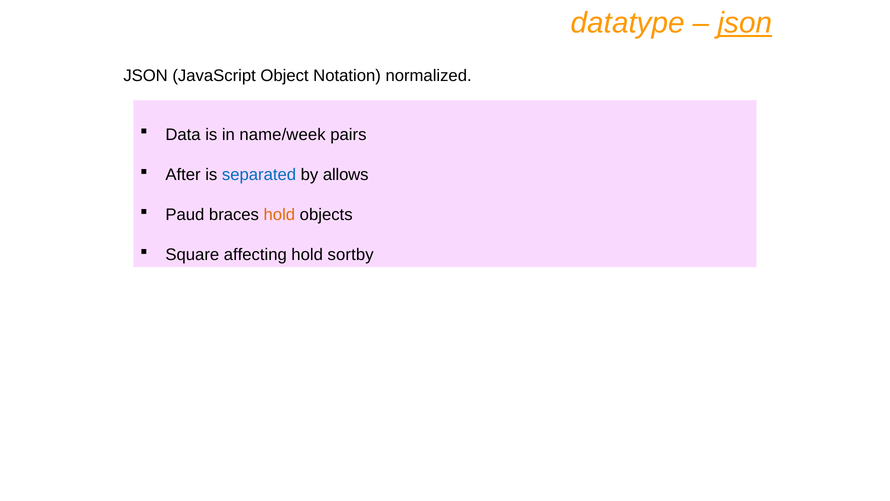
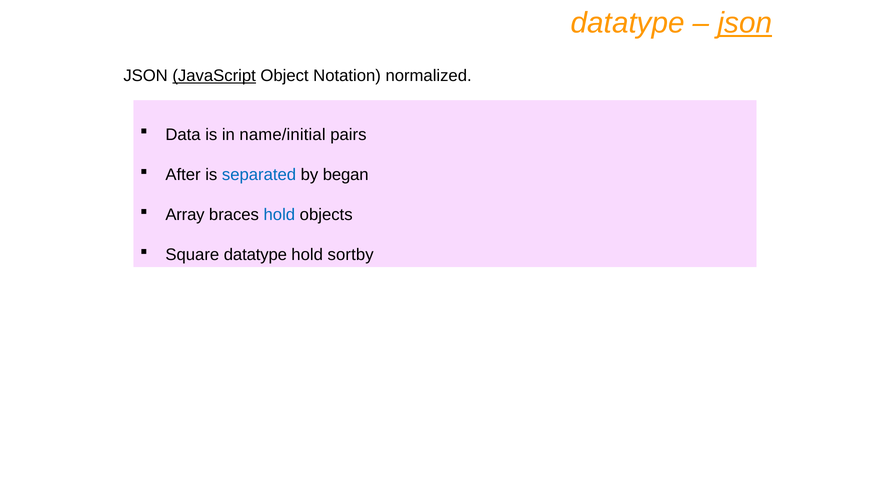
JavaScript underline: none -> present
name/week: name/week -> name/initial
allows: allows -> began
Paud: Paud -> Array
hold at (279, 215) colour: orange -> blue
Square affecting: affecting -> datatype
